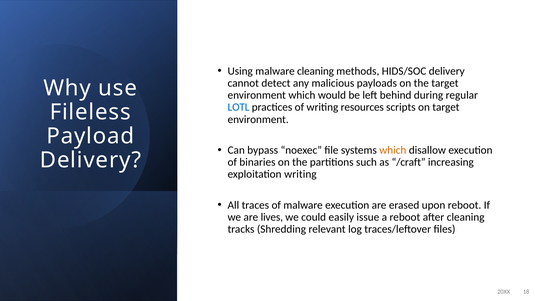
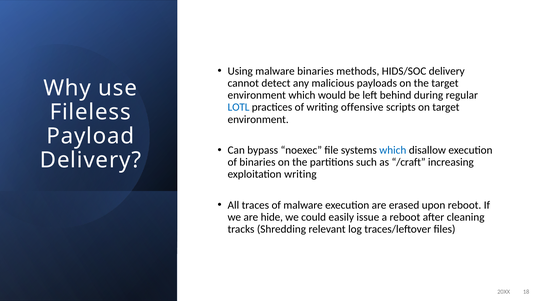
malware cleaning: cleaning -> binaries
resources: resources -> offensive
which at (393, 150) colour: orange -> blue
lives: lives -> hide
